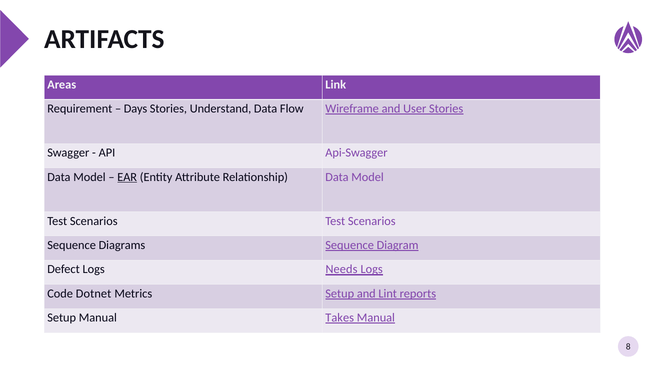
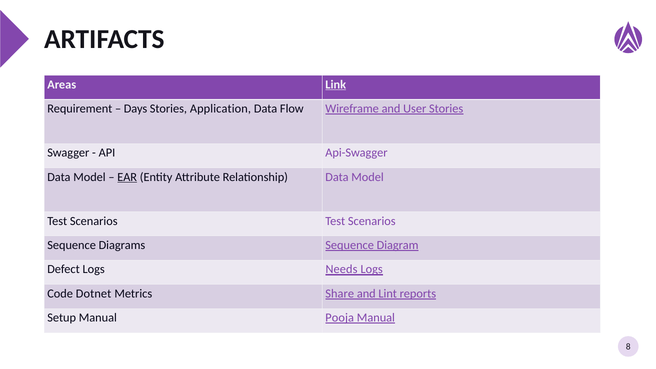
Link underline: none -> present
Understand: Understand -> Application
Metrics Setup: Setup -> Share
Takes: Takes -> Pooja
